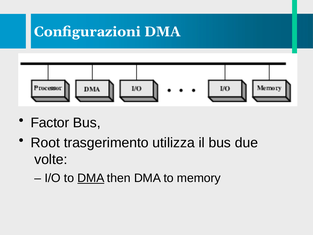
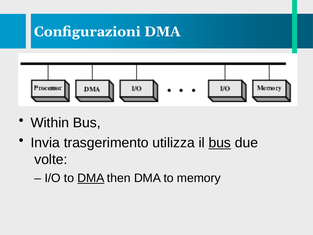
Factor: Factor -> Within
Root: Root -> Invia
bus at (220, 143) underline: none -> present
